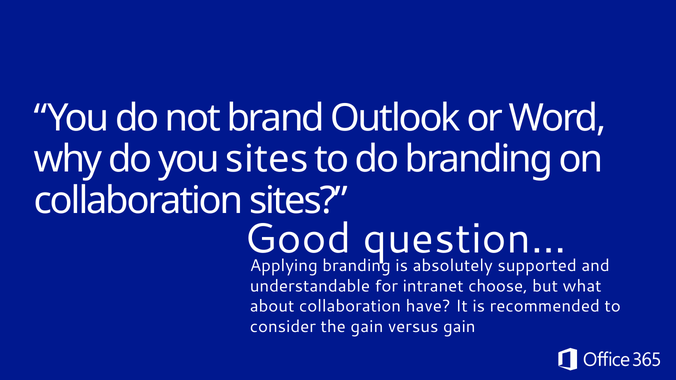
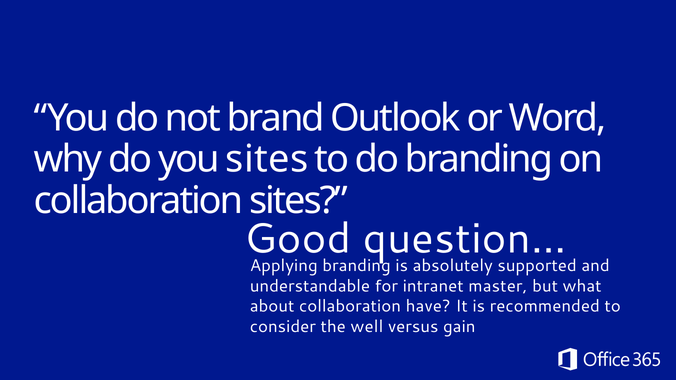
choose: choose -> master
the gain: gain -> well
